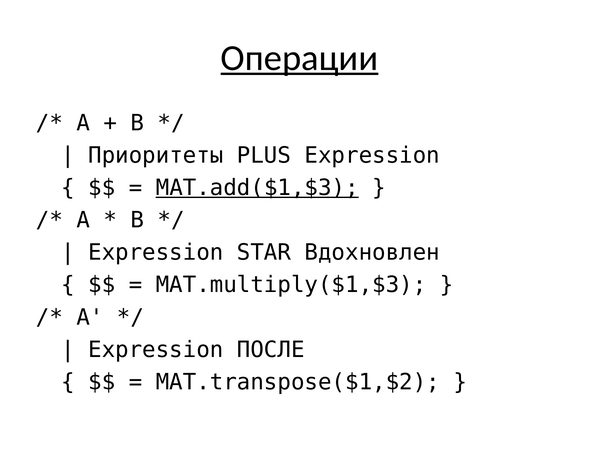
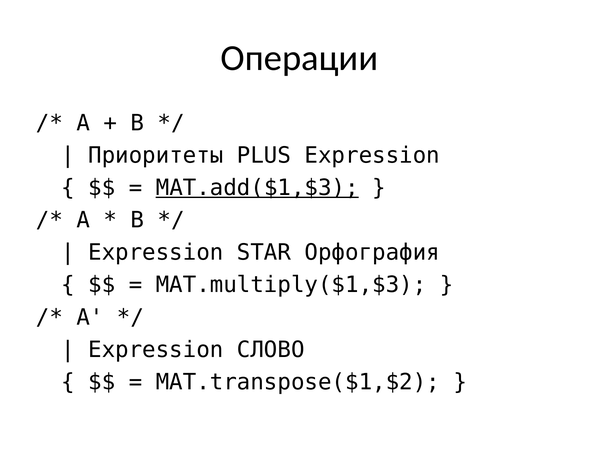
Операции underline: present -> none
Вдохновлен: Вдохновлен -> Орфография
ПОСЛЕ: ПОСЛЕ -> СЛОВО
